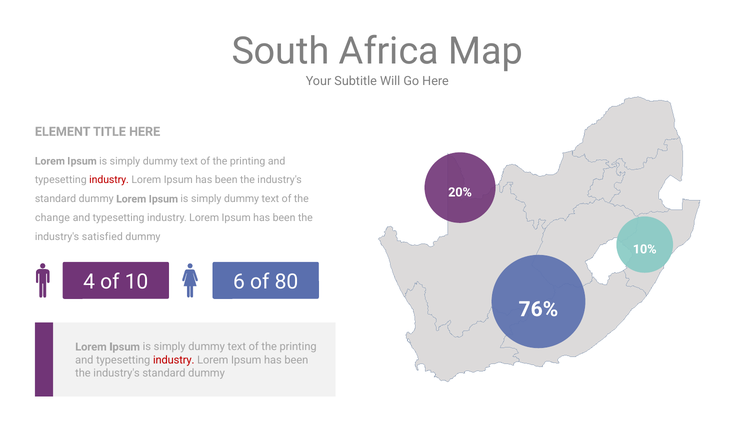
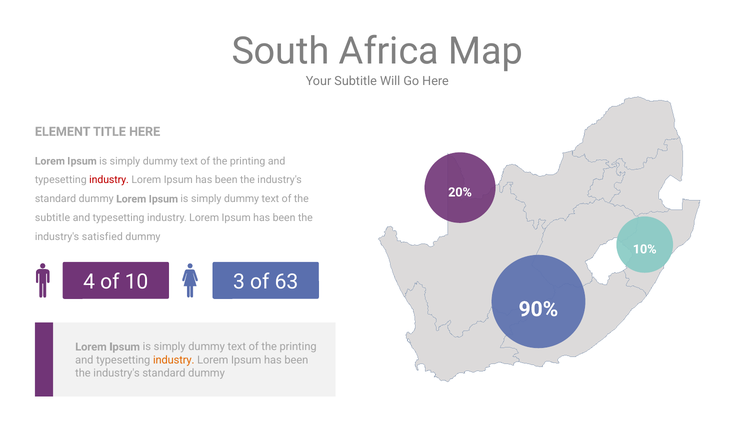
change at (52, 218): change -> subtitle
6: 6 -> 3
80: 80 -> 63
76%: 76% -> 90%
industry at (174, 360) colour: red -> orange
